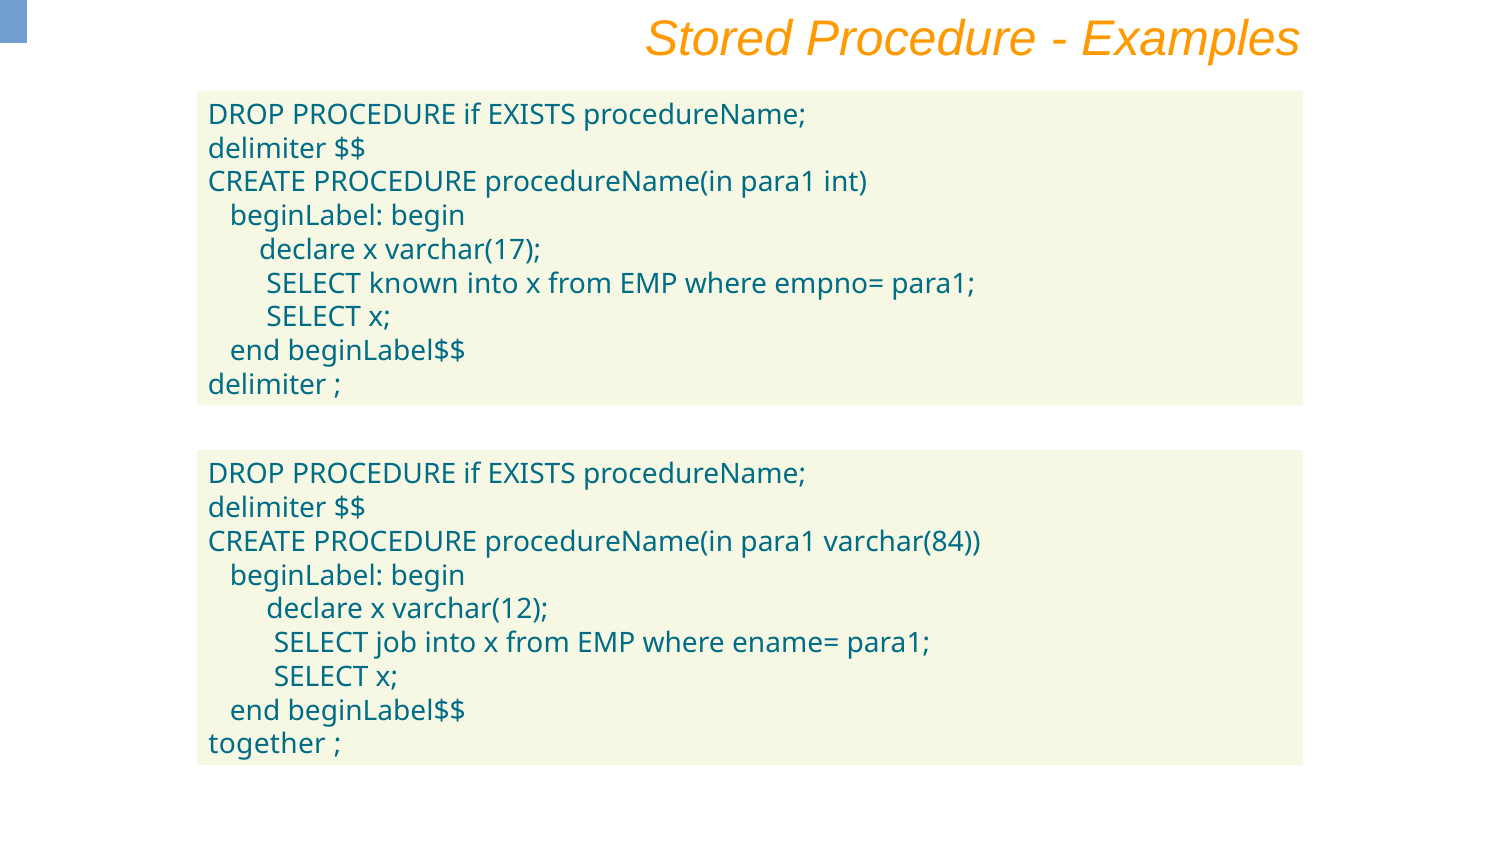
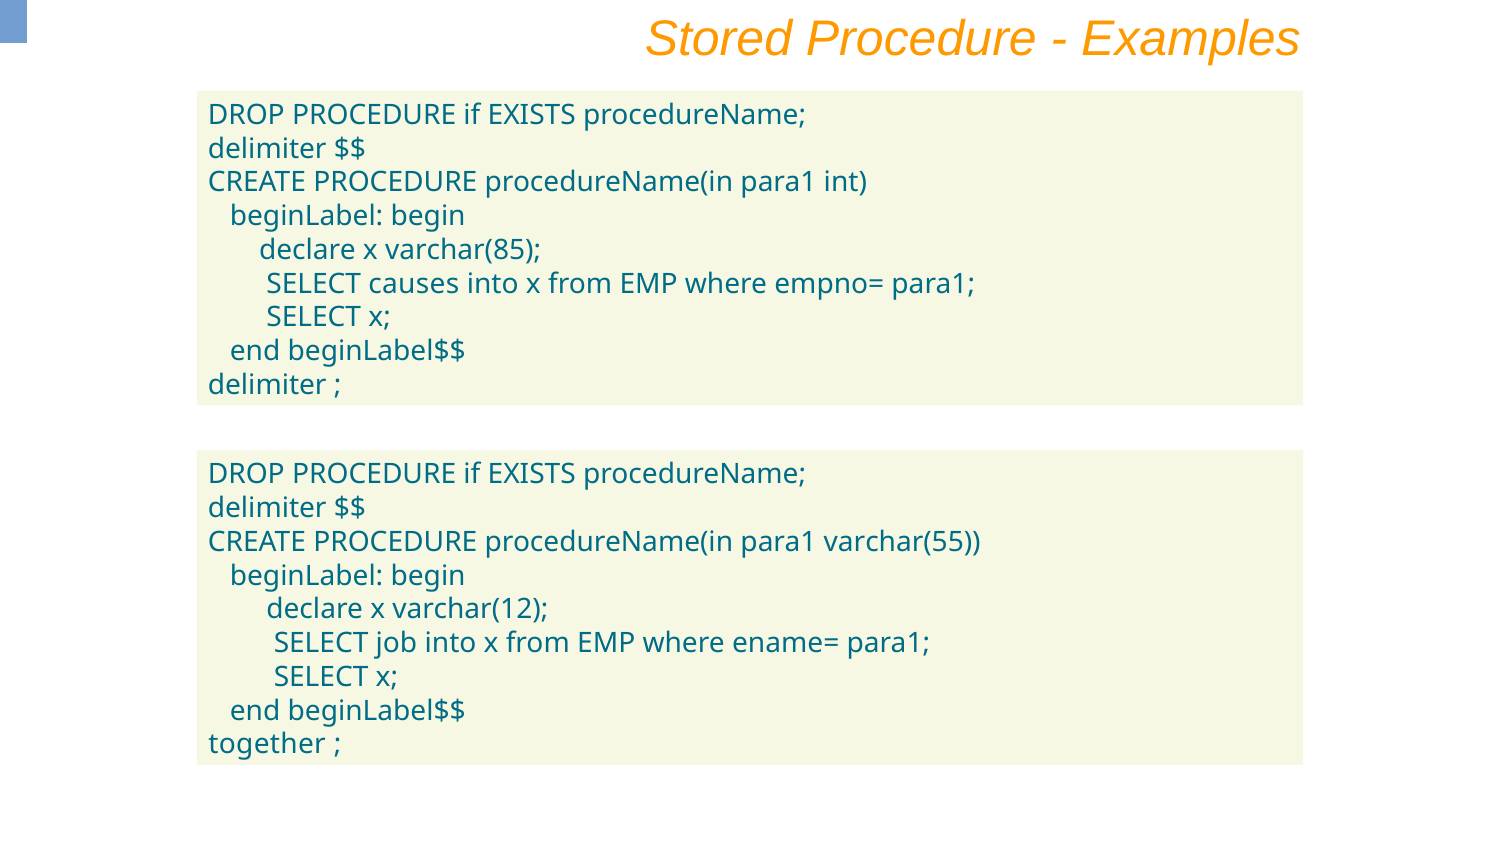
varchar(17: varchar(17 -> varchar(85
known: known -> causes
varchar(84: varchar(84 -> varchar(55
